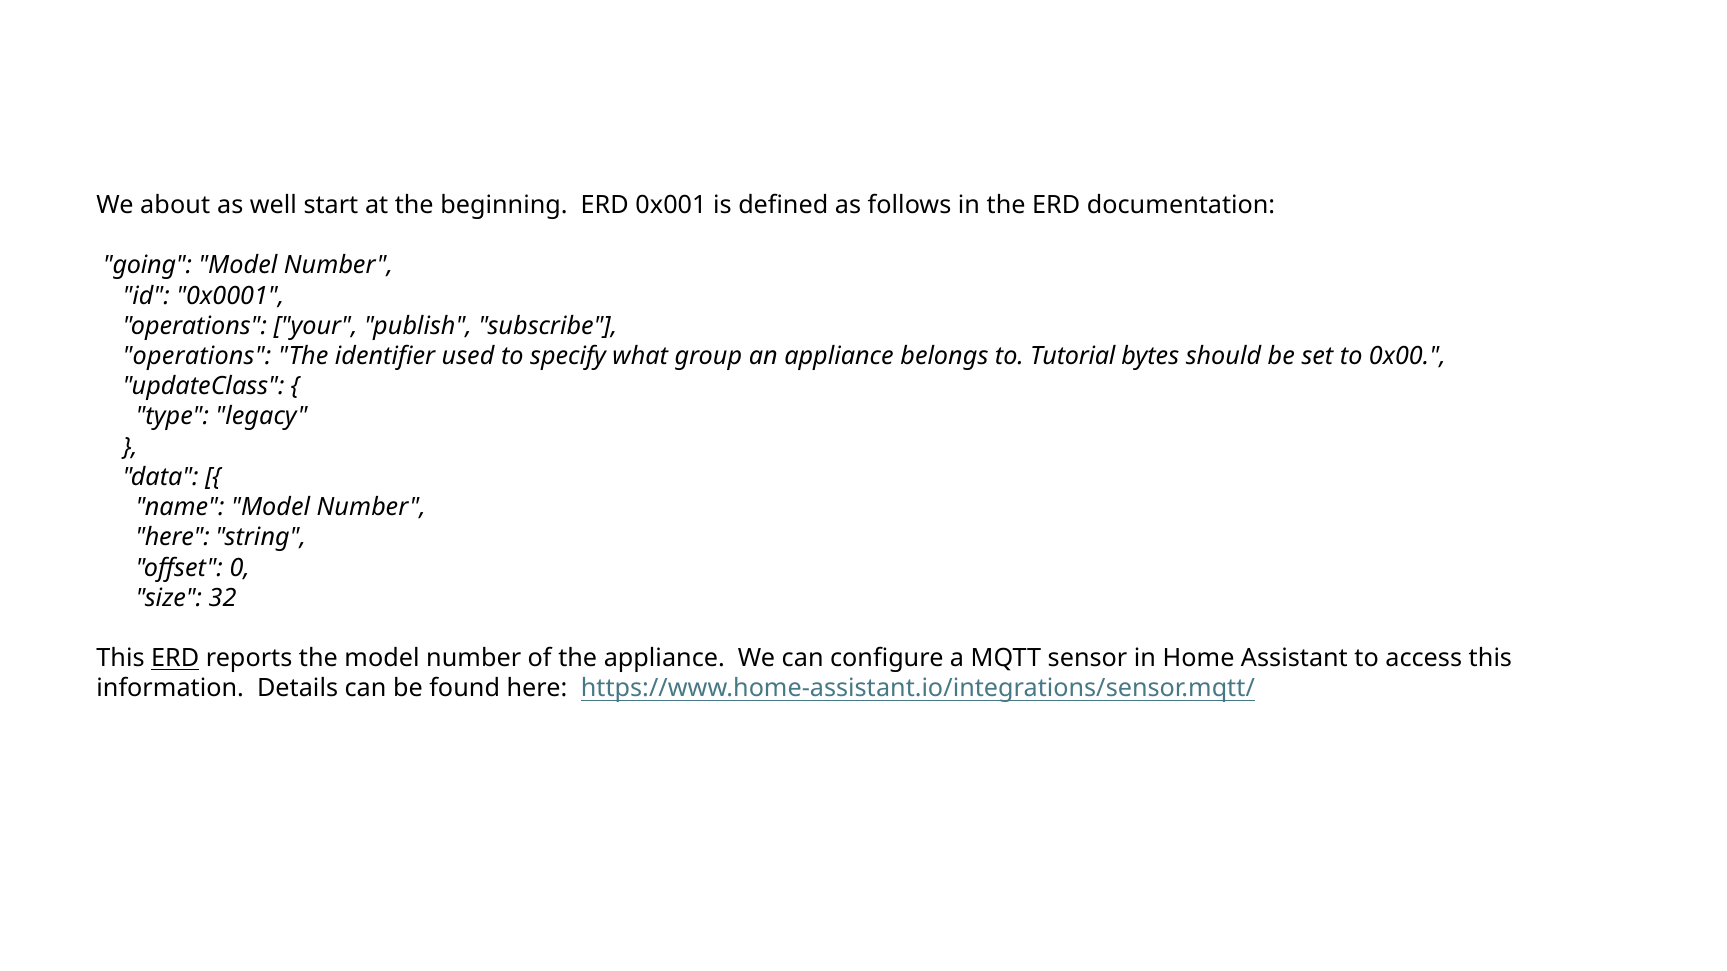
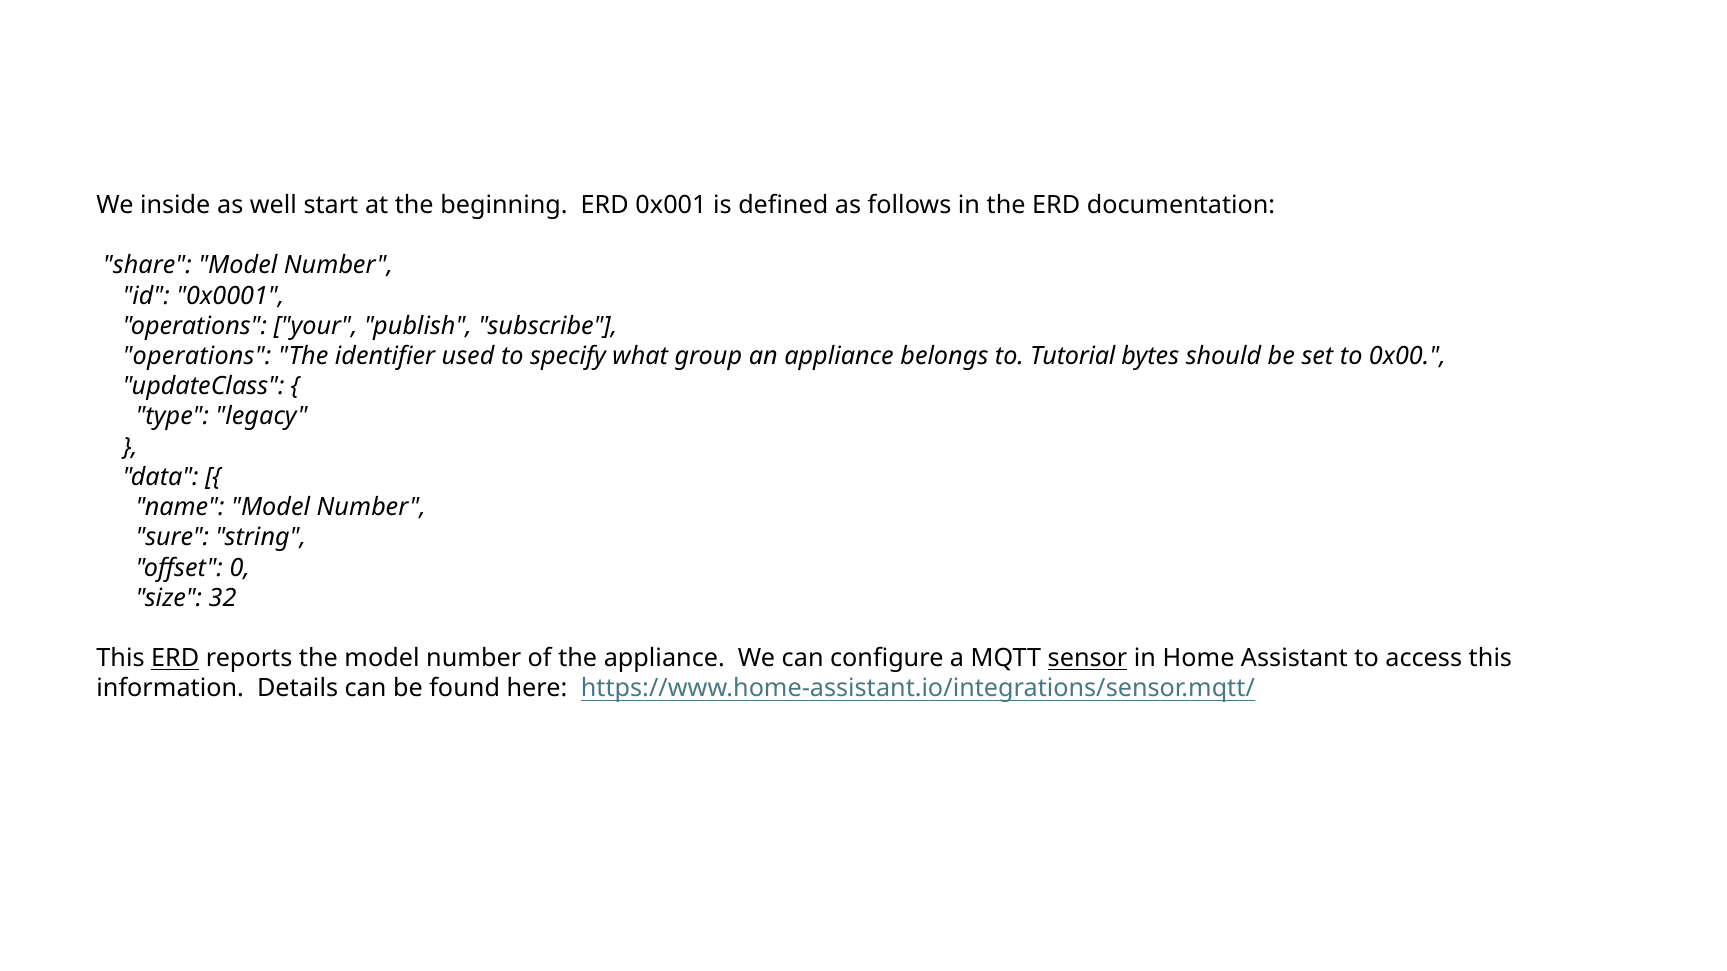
about: about -> inside
going: going -> share
here at (173, 538): here -> sure
sensor underline: none -> present
